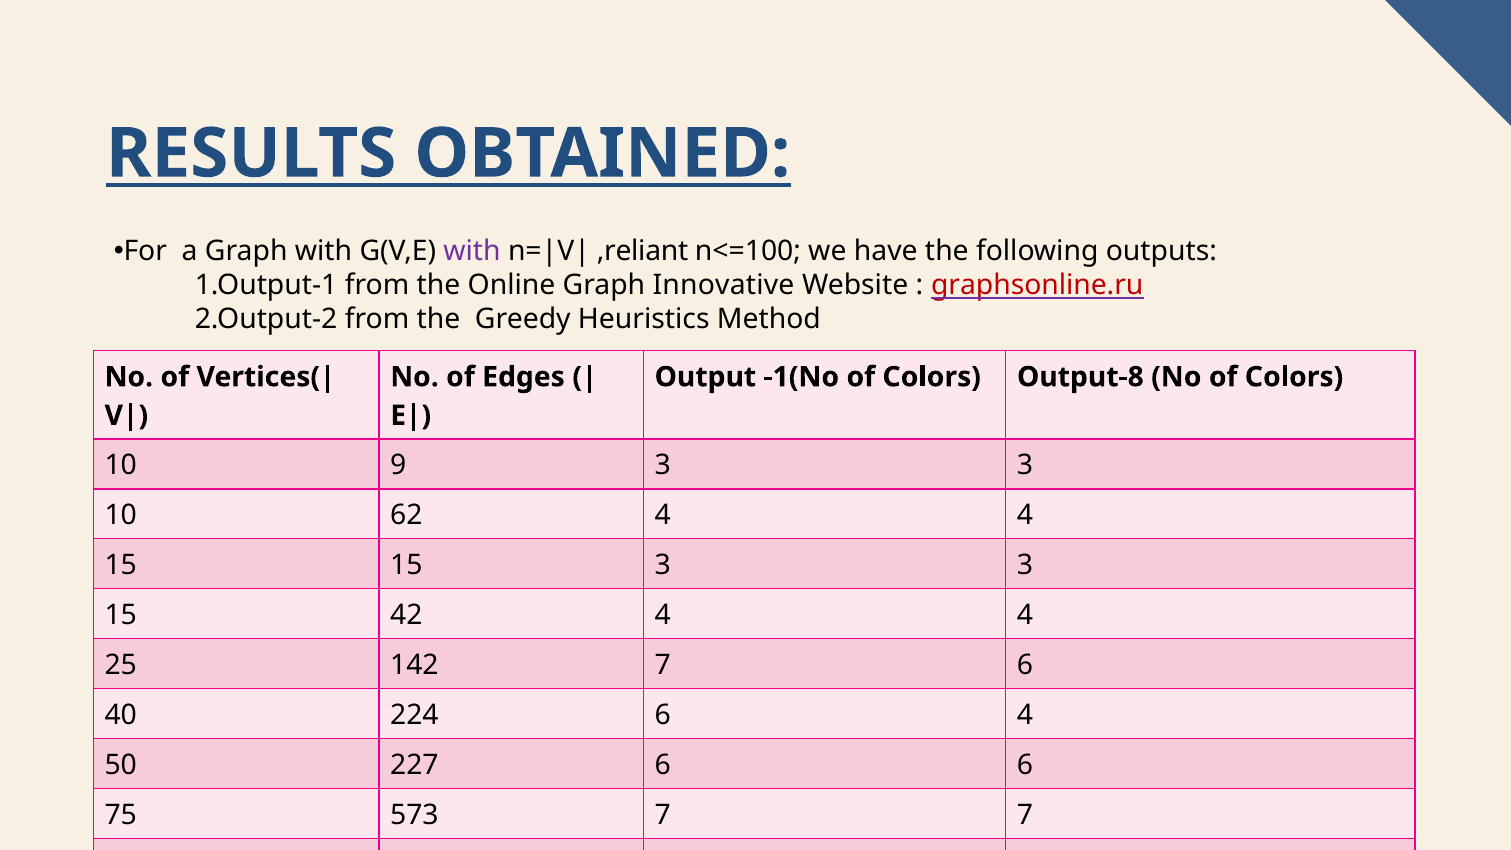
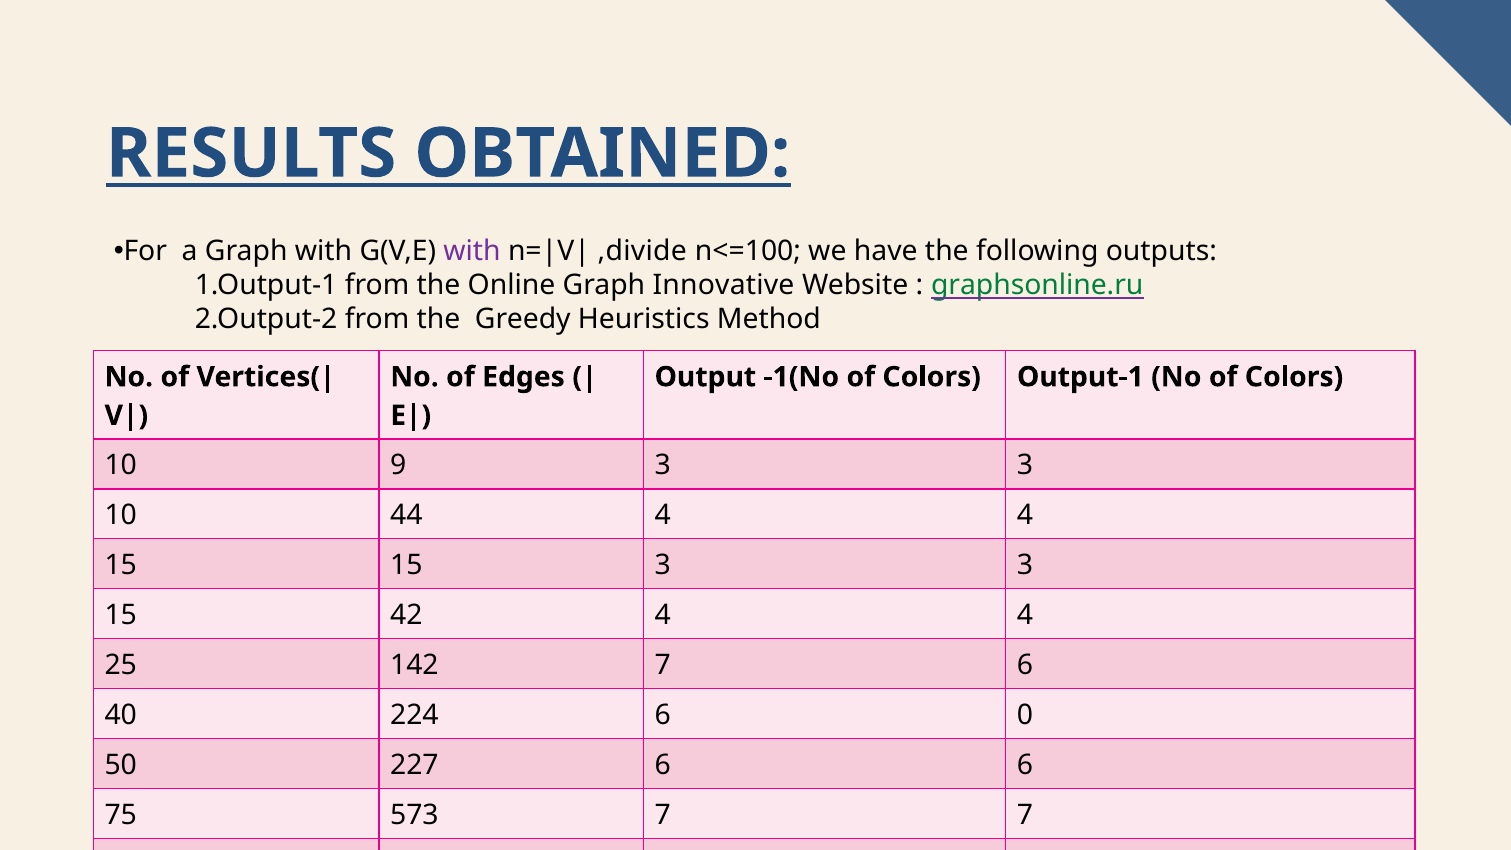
,reliant: ,reliant -> ,divide
graphsonline.ru colour: red -> green
Output-8: Output-8 -> Output-1
62: 62 -> 44
6 4: 4 -> 0
